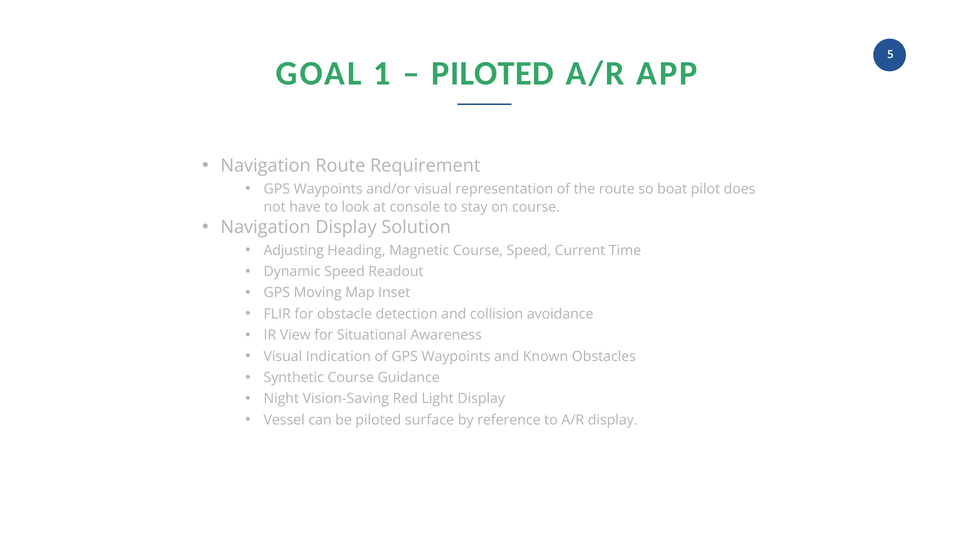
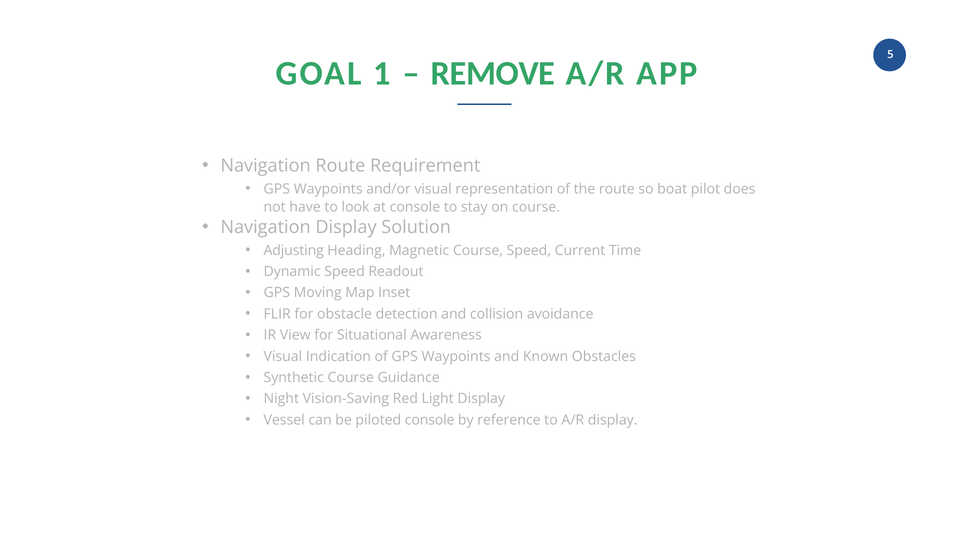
PILOTED at (493, 73): PILOTED -> REMOVE
piloted surface: surface -> console
